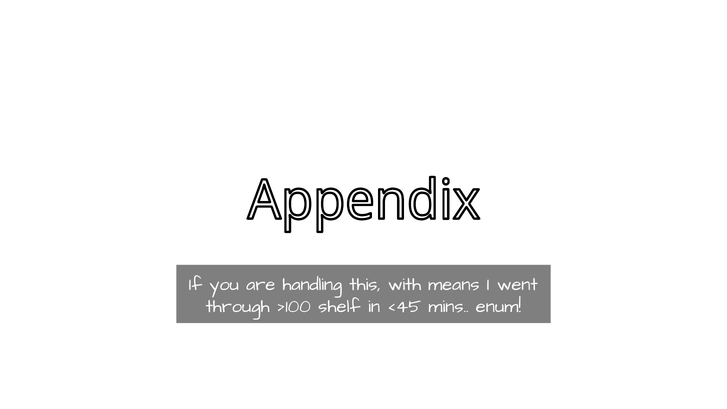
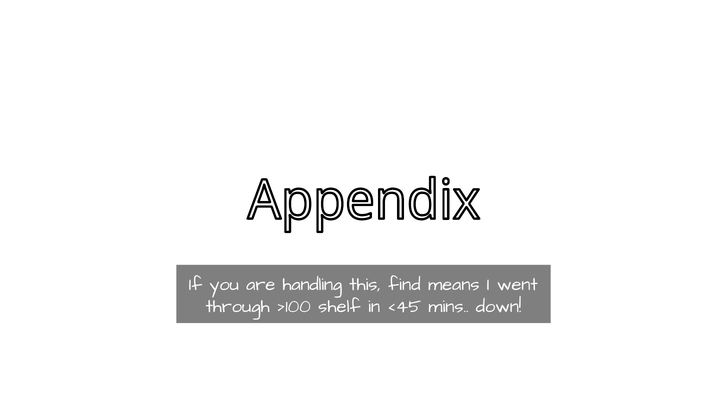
with: with -> find
enum: enum -> down
